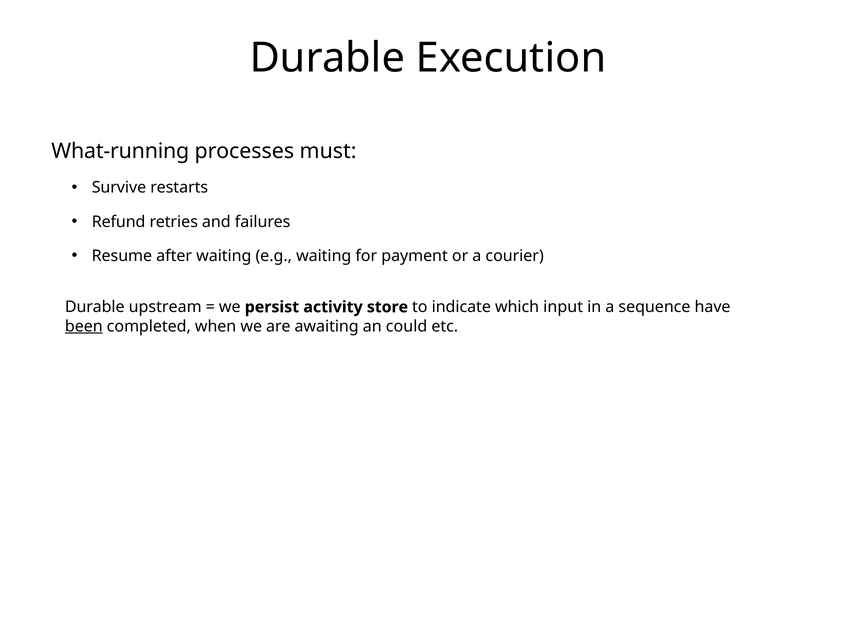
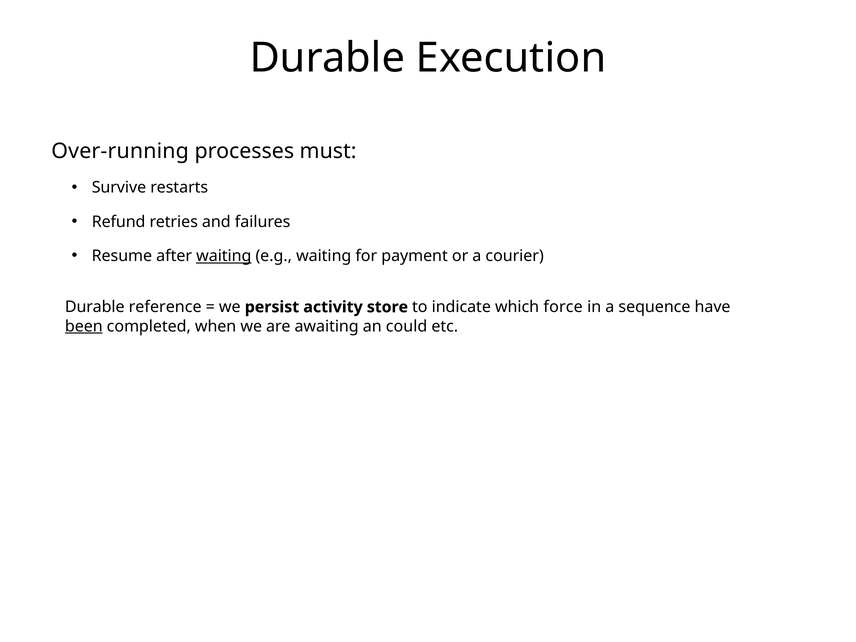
What-running: What-running -> Over-running
waiting at (224, 256) underline: none -> present
upstream: upstream -> reference
input: input -> force
